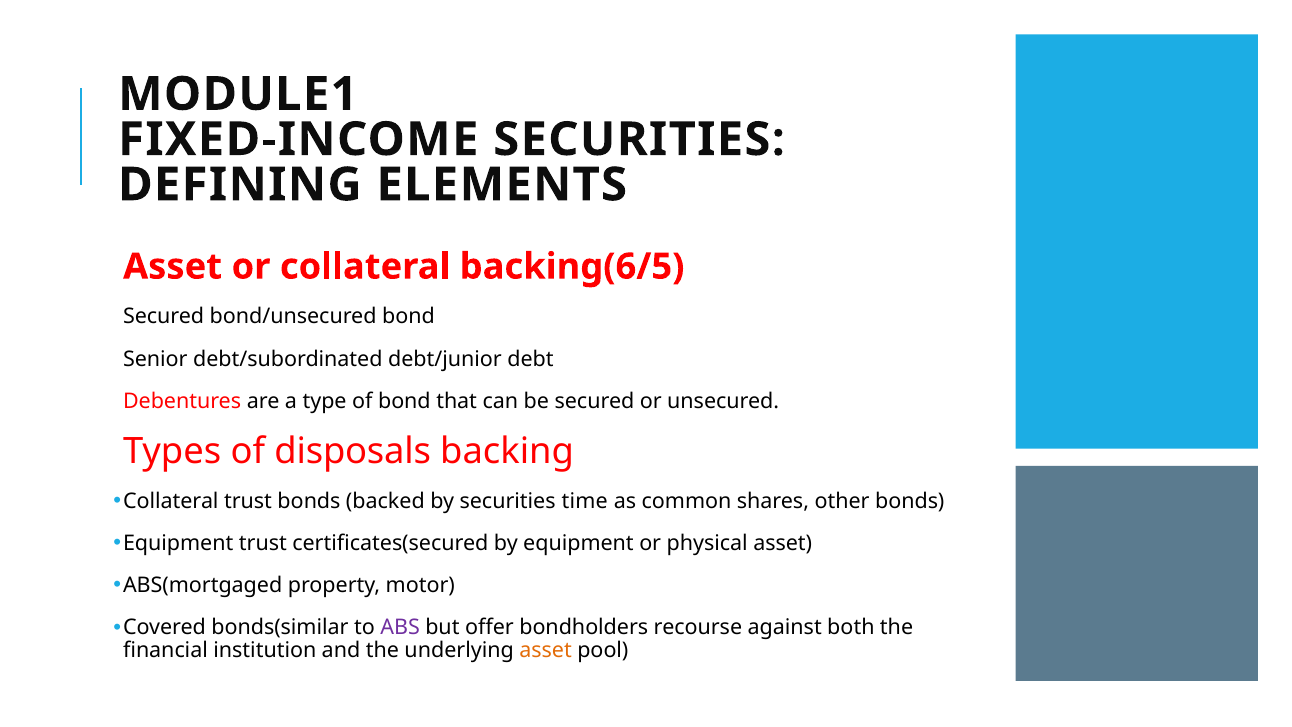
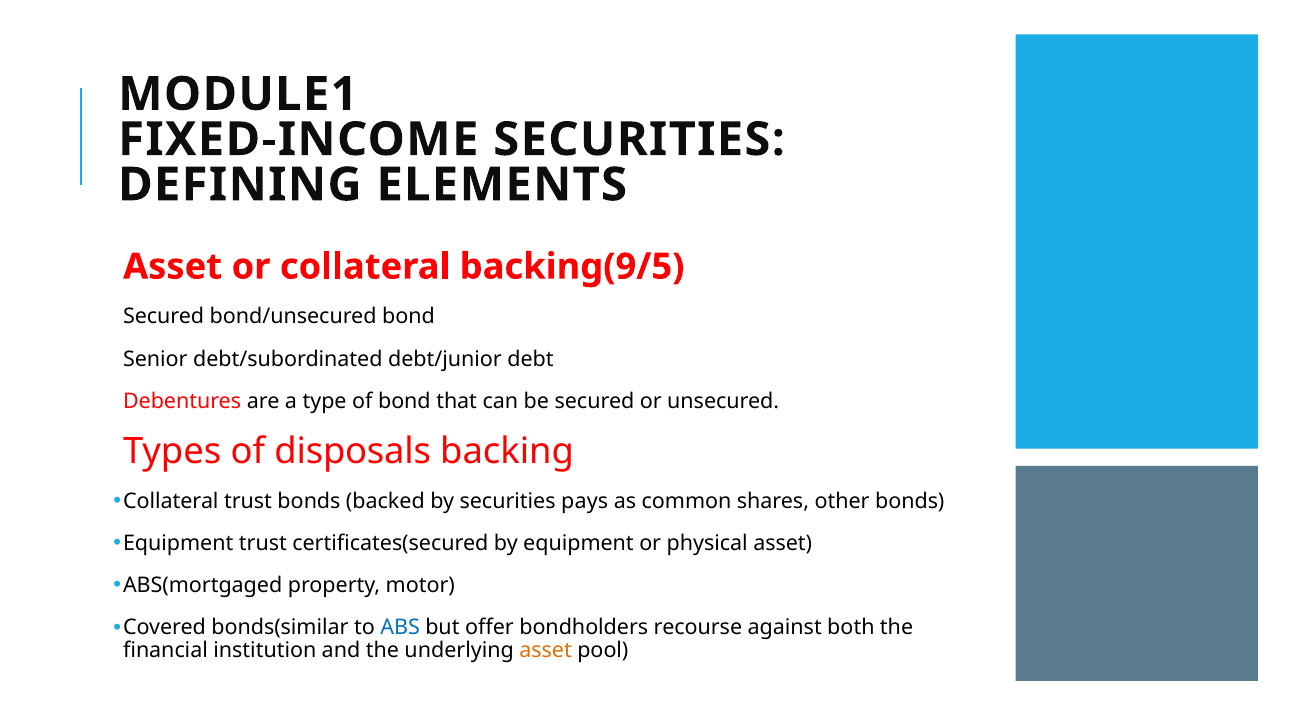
backing(6/5: backing(6/5 -> backing(9/5
time: time -> pays
ABS colour: purple -> blue
